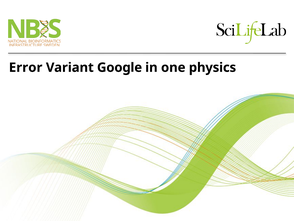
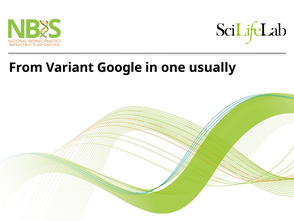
Error: Error -> From
physics: physics -> usually
